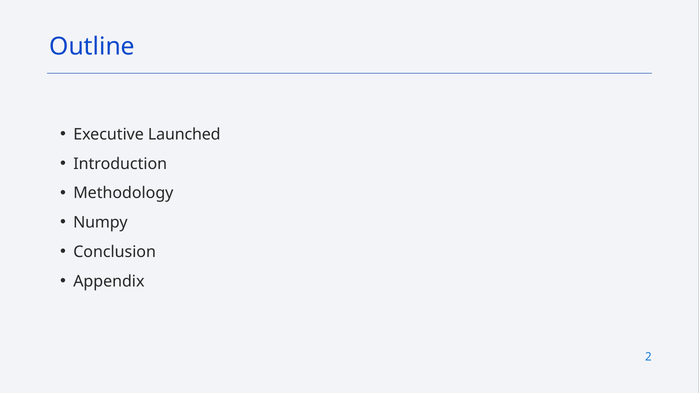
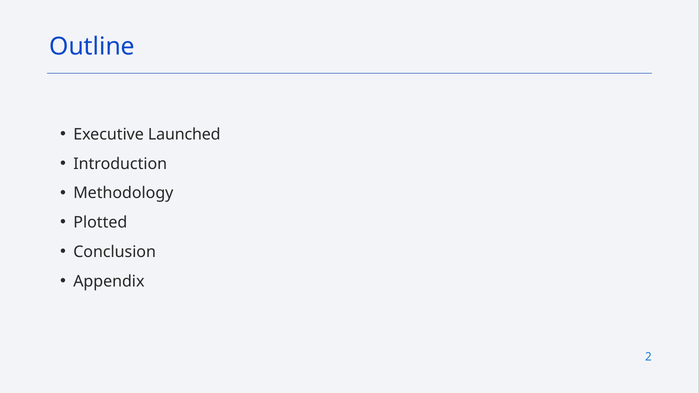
Numpy: Numpy -> Plotted
